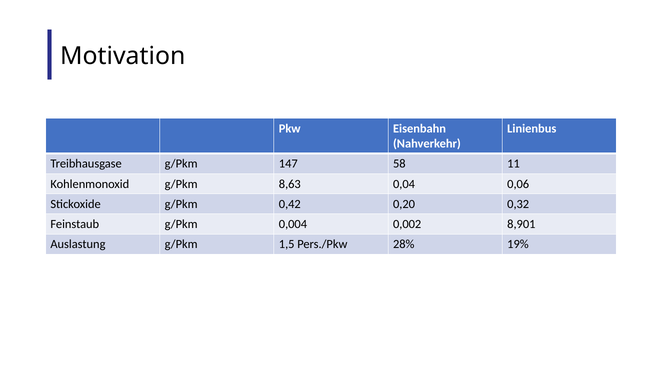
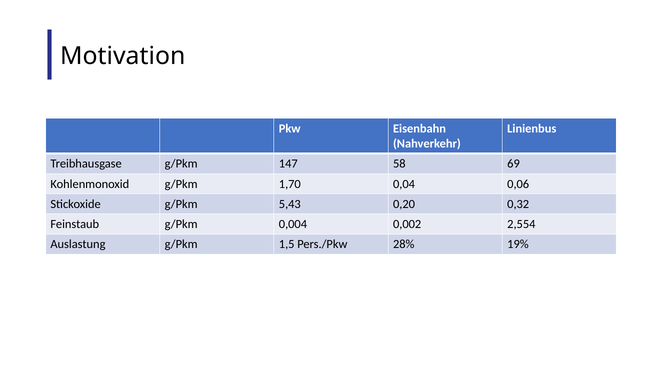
11: 11 -> 69
8,63: 8,63 -> 1,70
0,42: 0,42 -> 5,43
8,901: 8,901 -> 2,554
